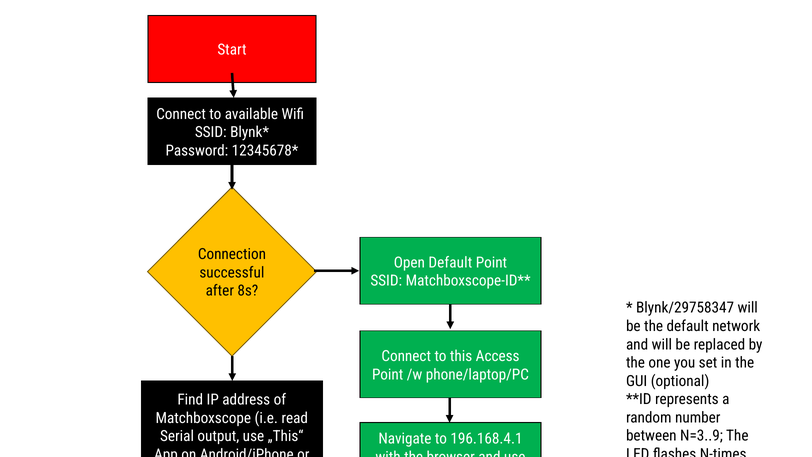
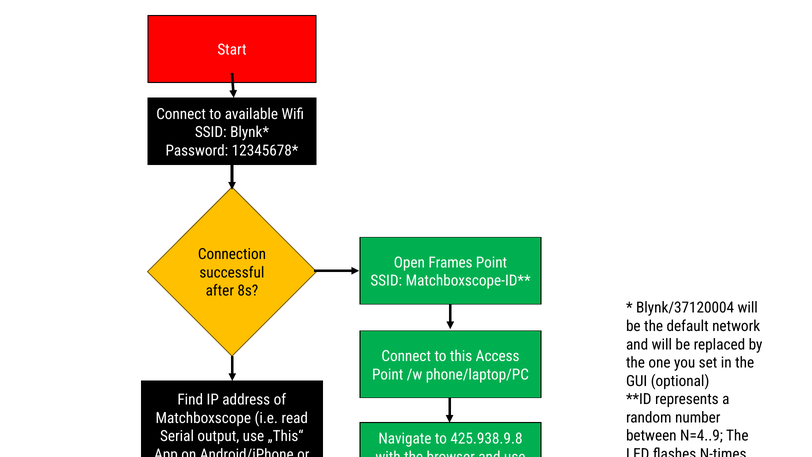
Open Default: Default -> Frames
Blynk/29758347: Blynk/29758347 -> Blynk/37120004
N=3..9: N=3..9 -> N=4..9
196.168.4.1: 196.168.4.1 -> 425.938.9.8
